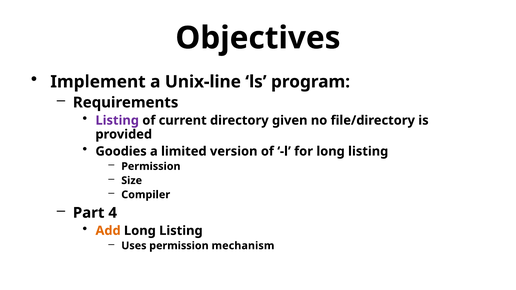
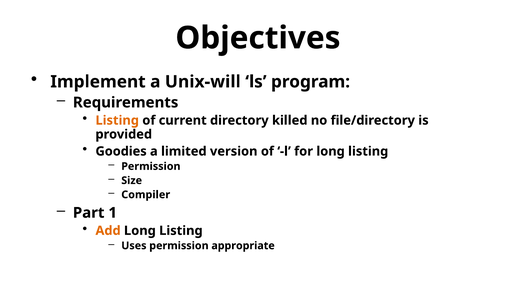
Unix-line: Unix-line -> Unix-will
Listing at (117, 120) colour: purple -> orange
given: given -> killed
4: 4 -> 1
mechanism: mechanism -> appropriate
